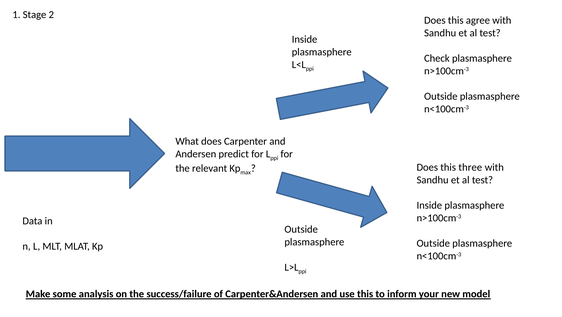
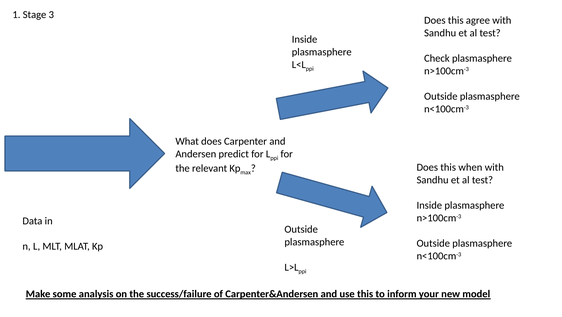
2: 2 -> 3
three: three -> when
